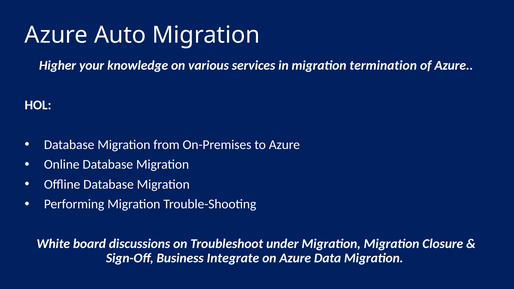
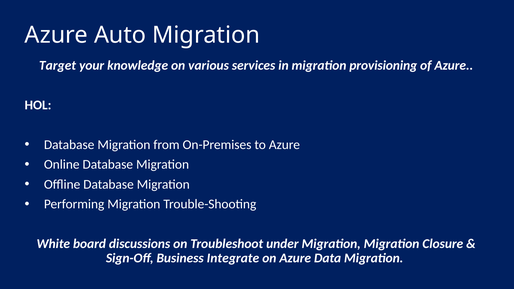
Higher: Higher -> Target
termination: termination -> provisioning
